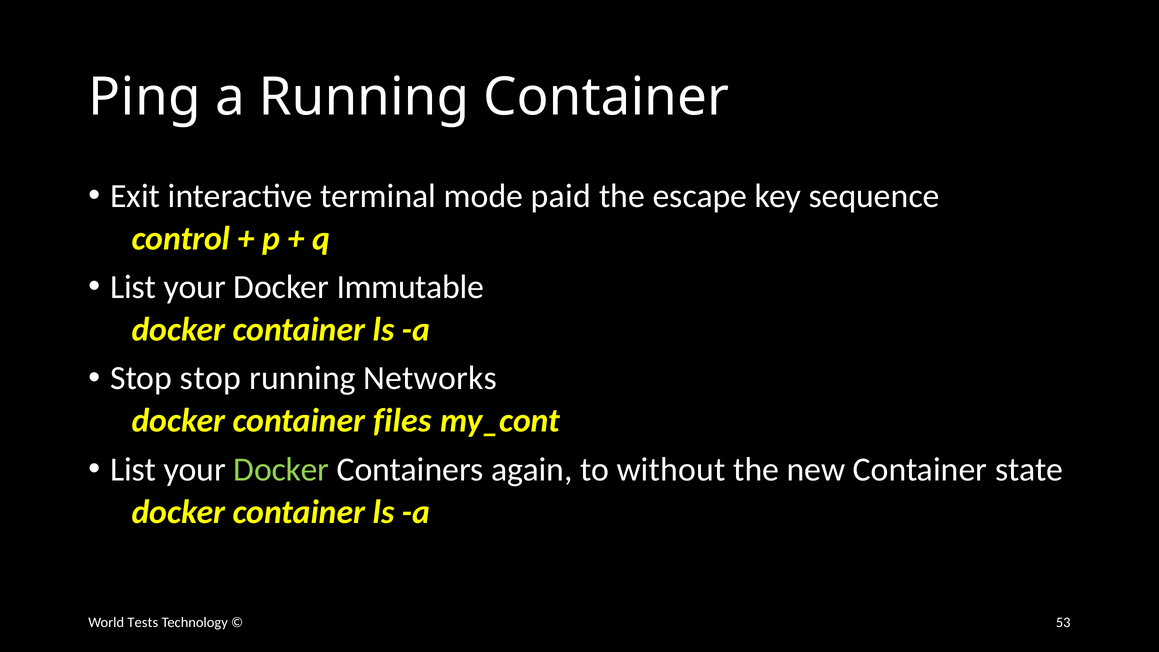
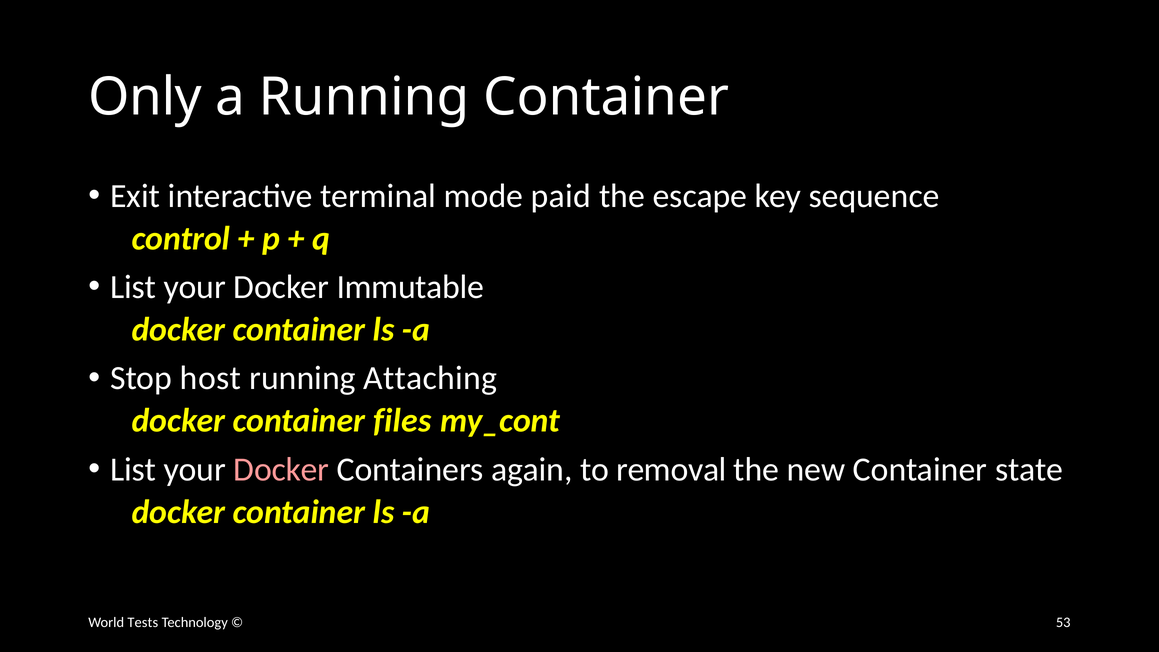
Ping: Ping -> Only
Stop stop: stop -> host
Networks: Networks -> Attaching
Docker at (281, 469) colour: light green -> pink
without: without -> removal
